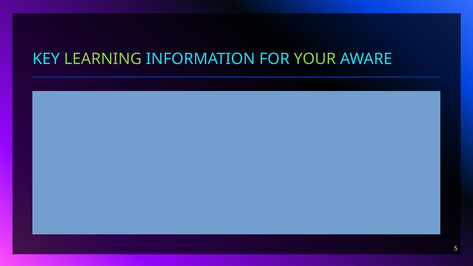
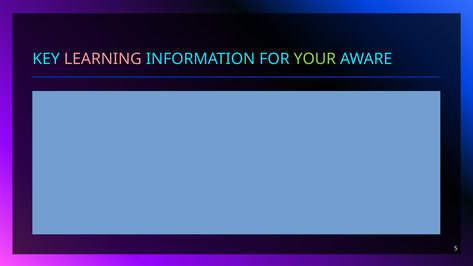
LEARNING colour: light green -> pink
